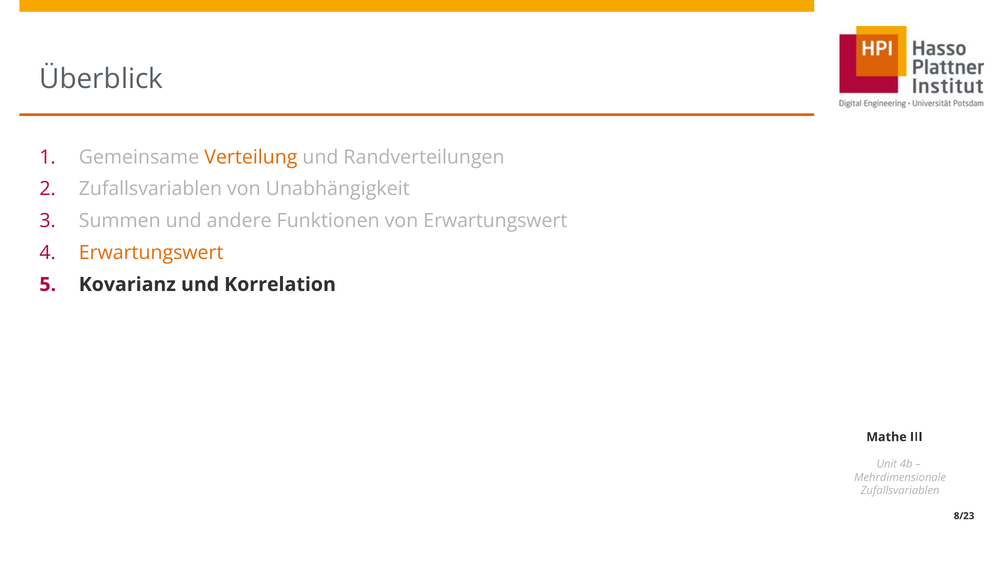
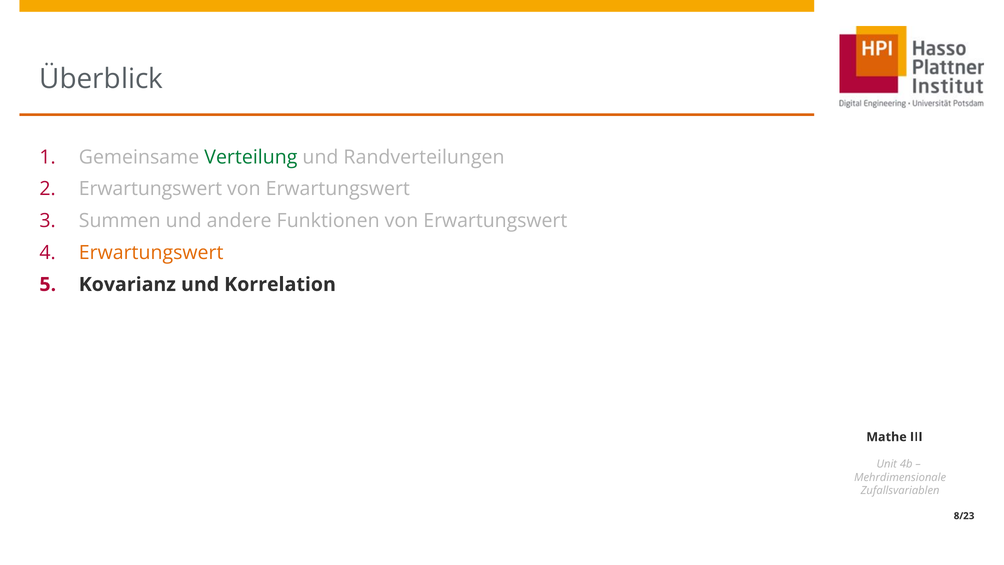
Verteilung colour: orange -> green
Zufallsvariablen at (150, 189): Zufallsvariablen -> Erwartungswert
Unabhängigkeit at (338, 189): Unabhängigkeit -> Erwartungswert
